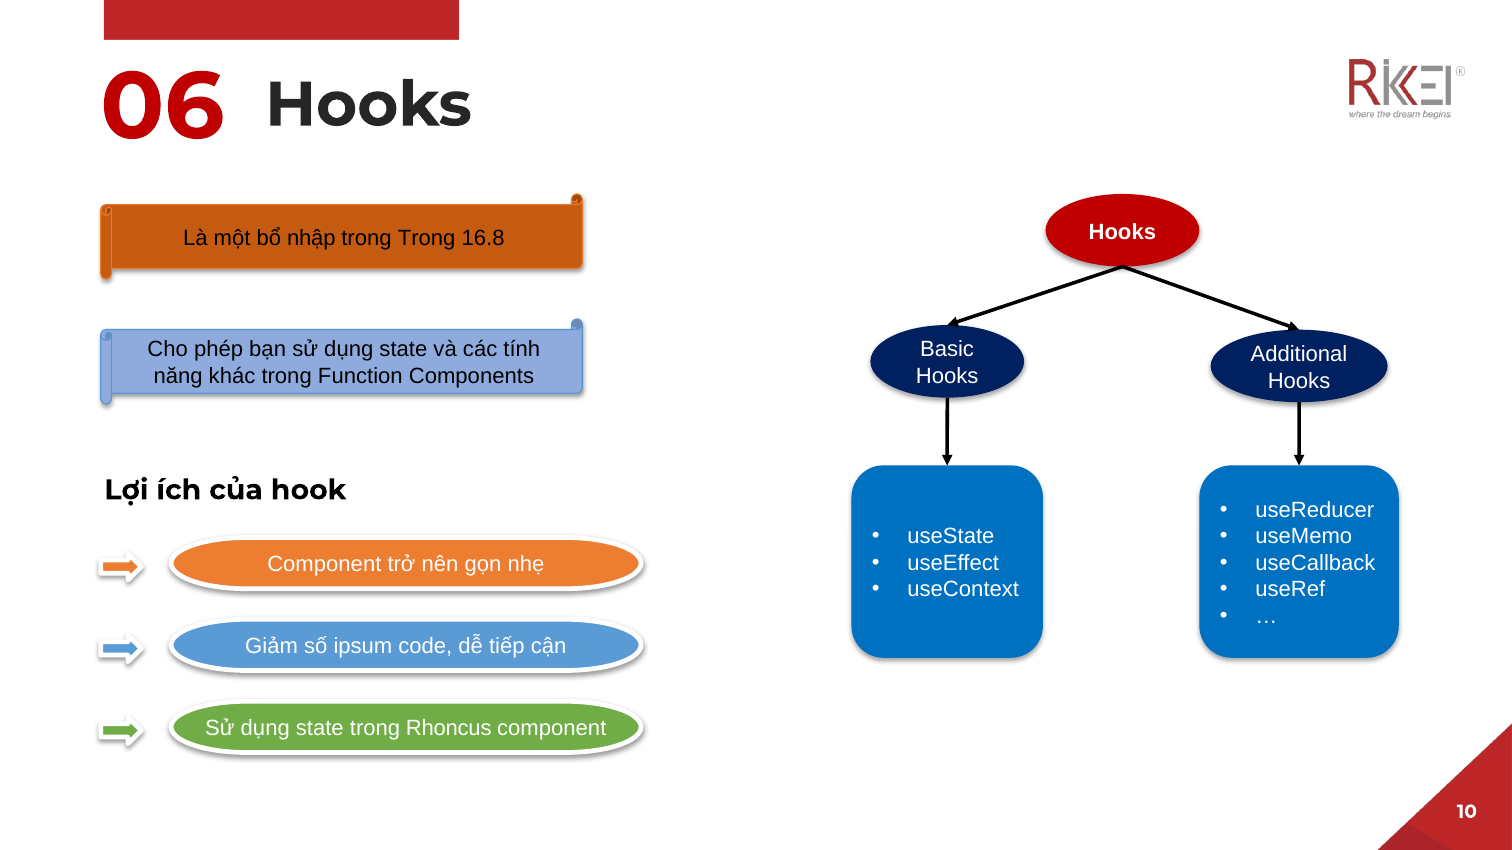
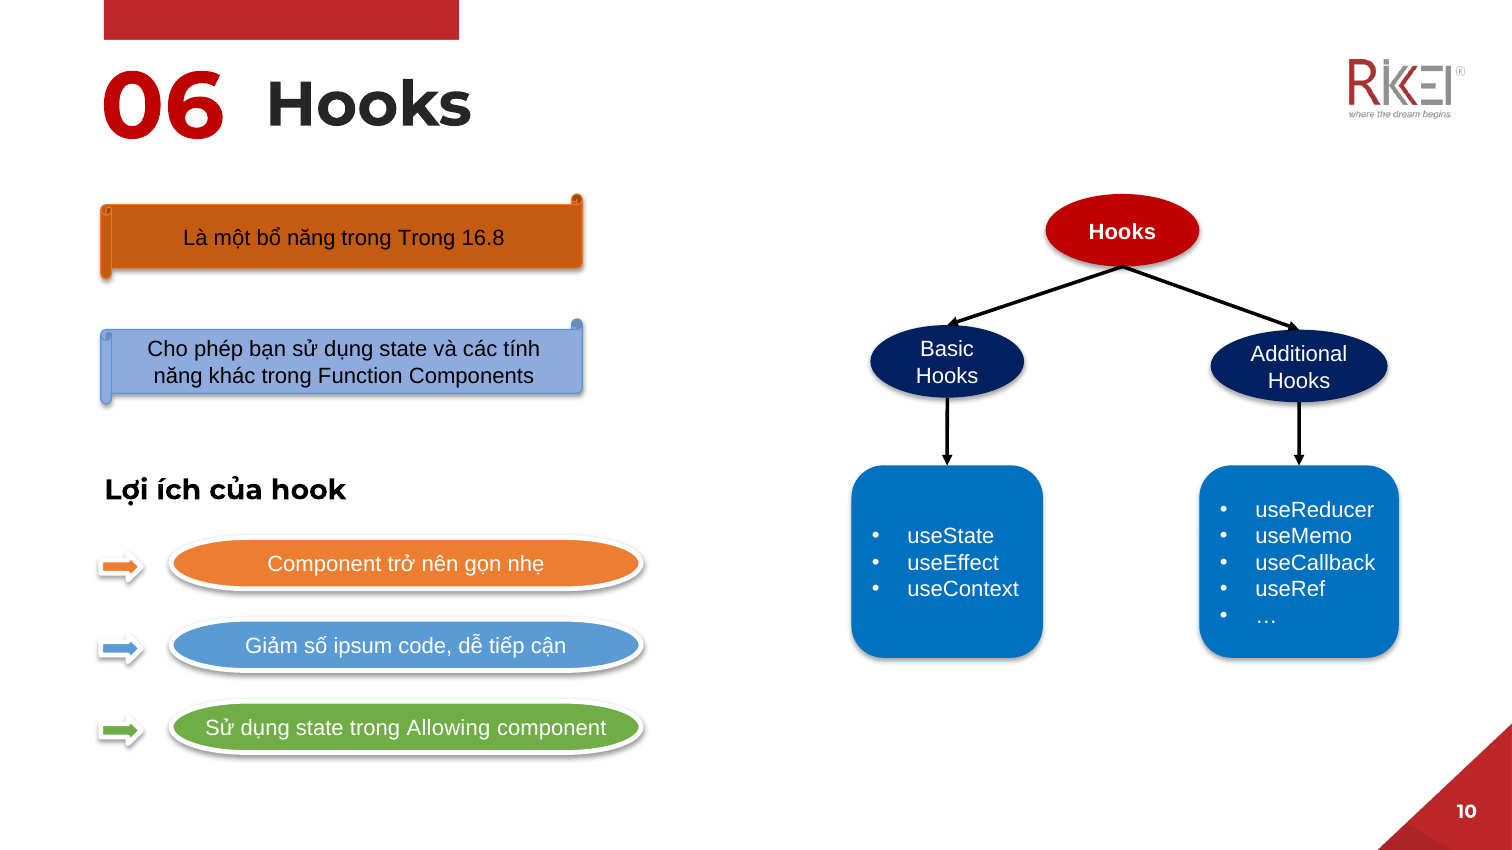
bổ nhập: nhập -> năng
Rhoncus: Rhoncus -> Allowing
